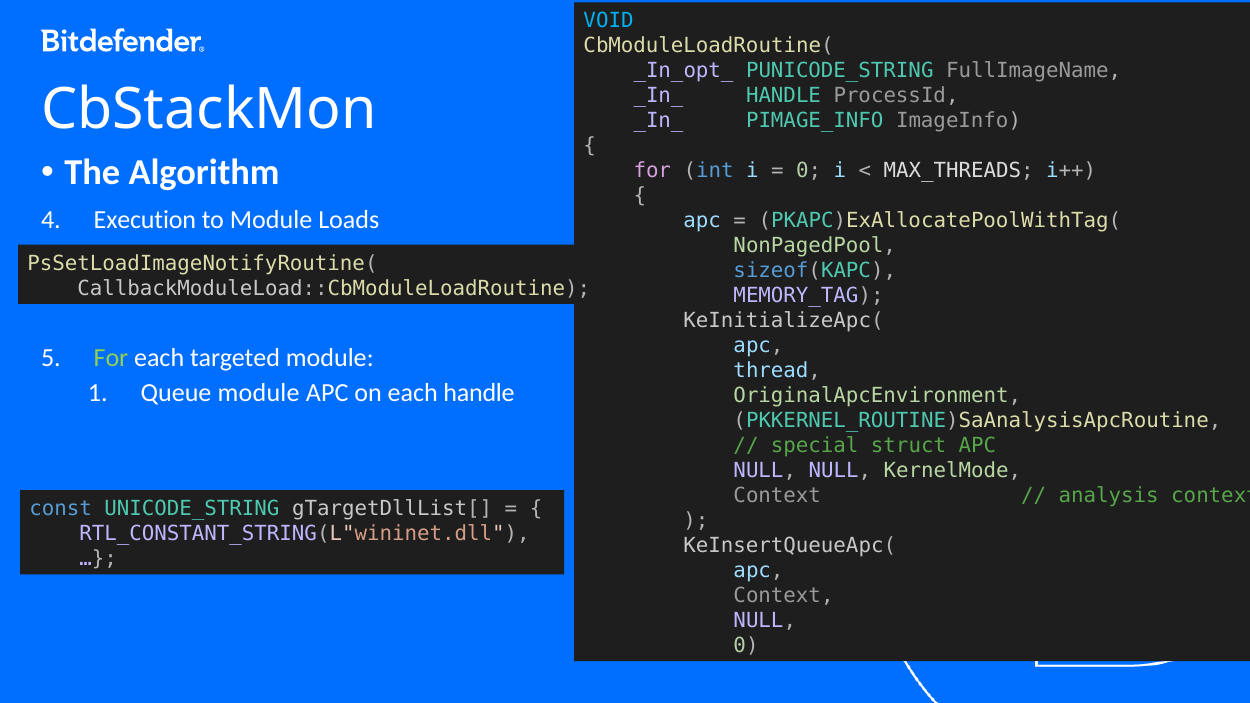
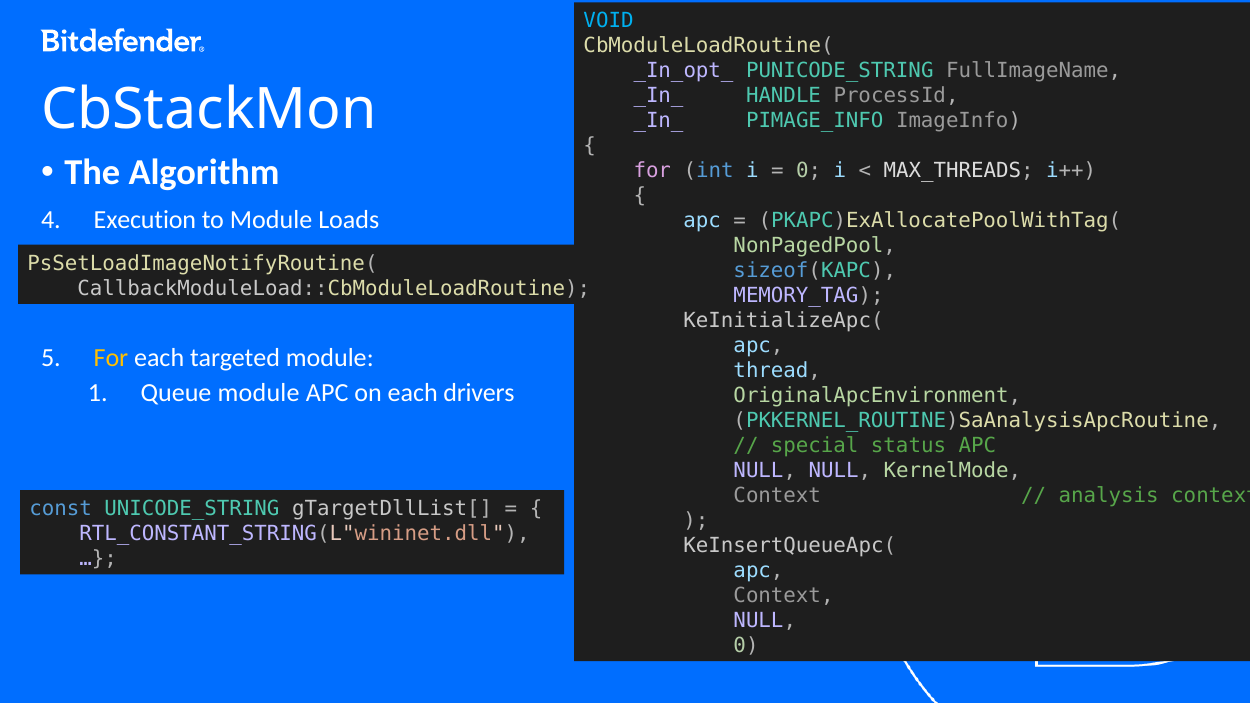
For at (111, 358) colour: light green -> yellow
each handle: handle -> drivers
struct: struct -> status
